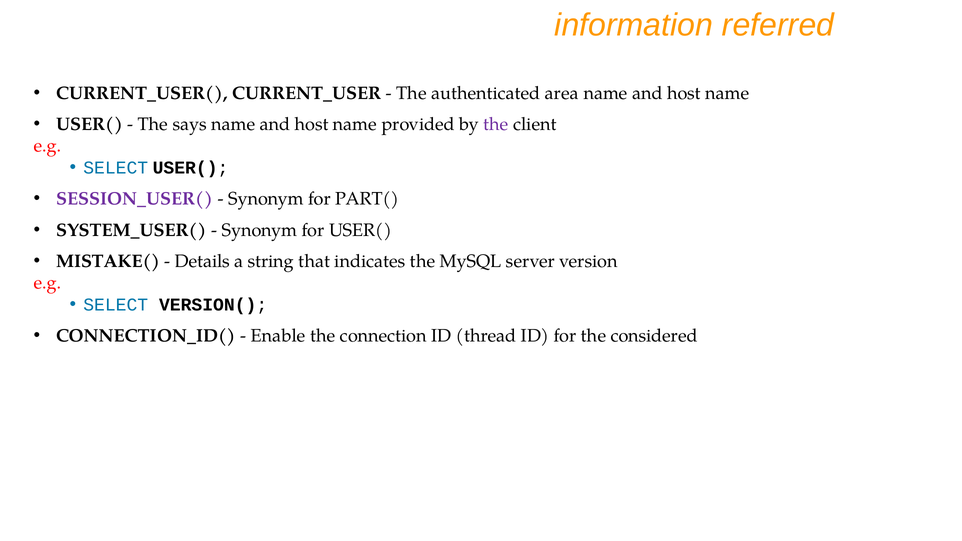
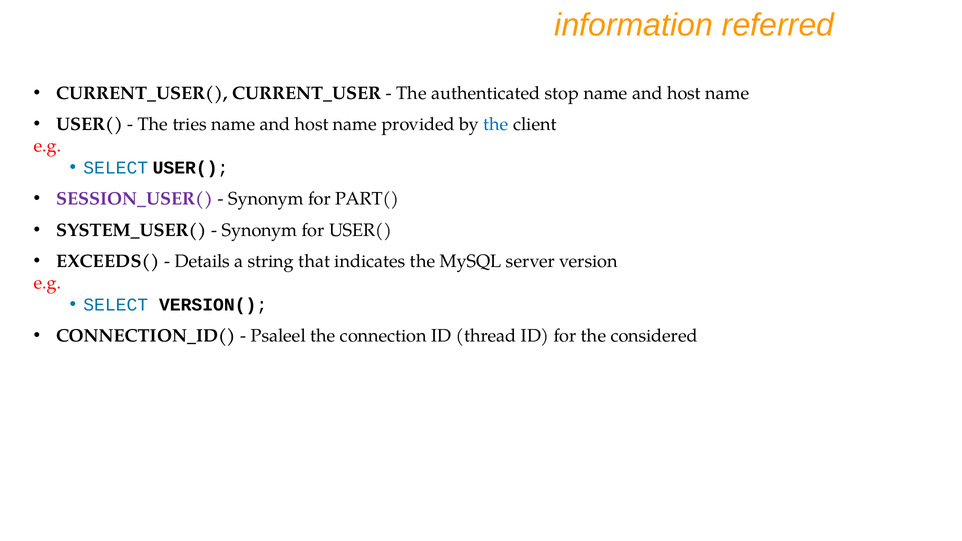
area: area -> stop
says: says -> tries
the at (496, 124) colour: purple -> blue
MISTAKE(: MISTAKE( -> EXCEEDS(
Enable: Enable -> Psaleel
